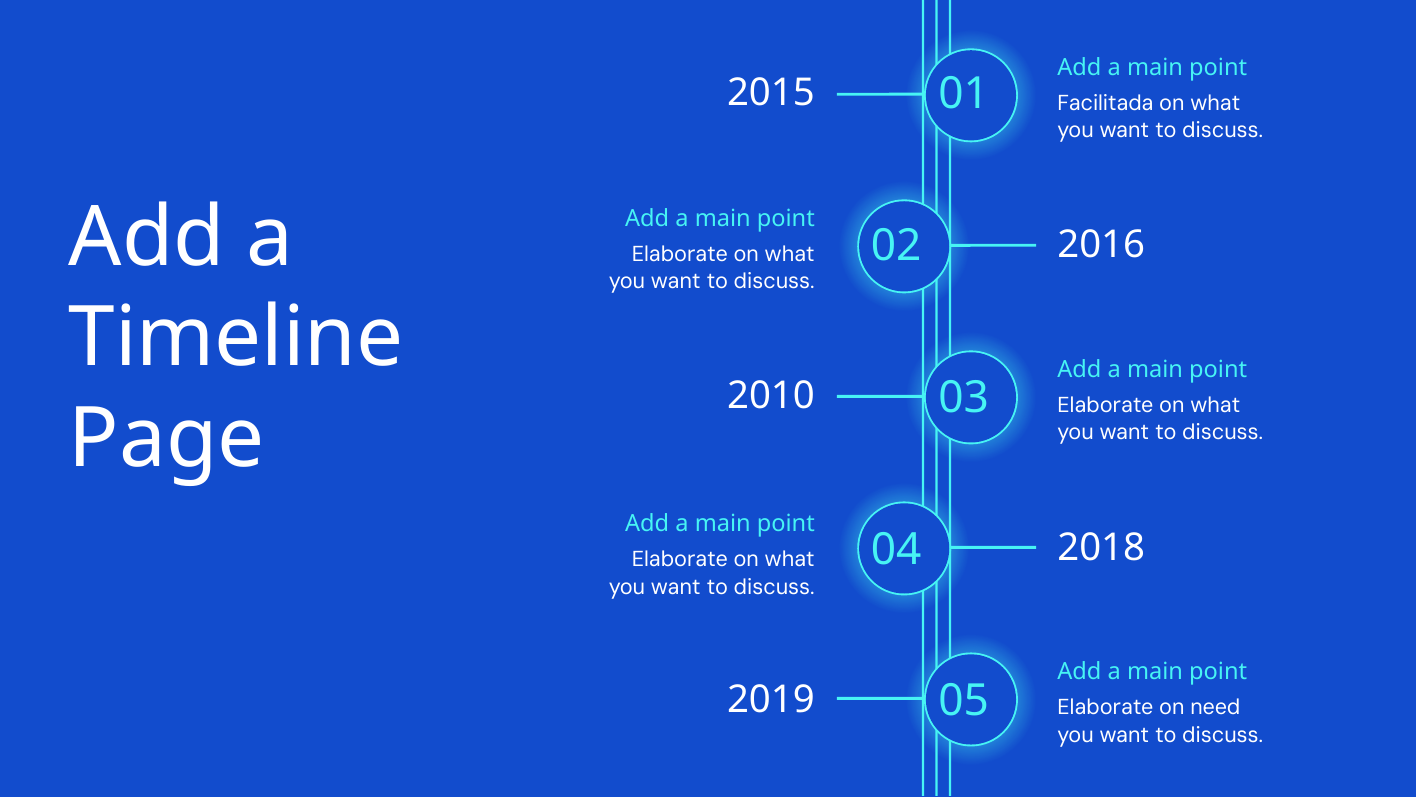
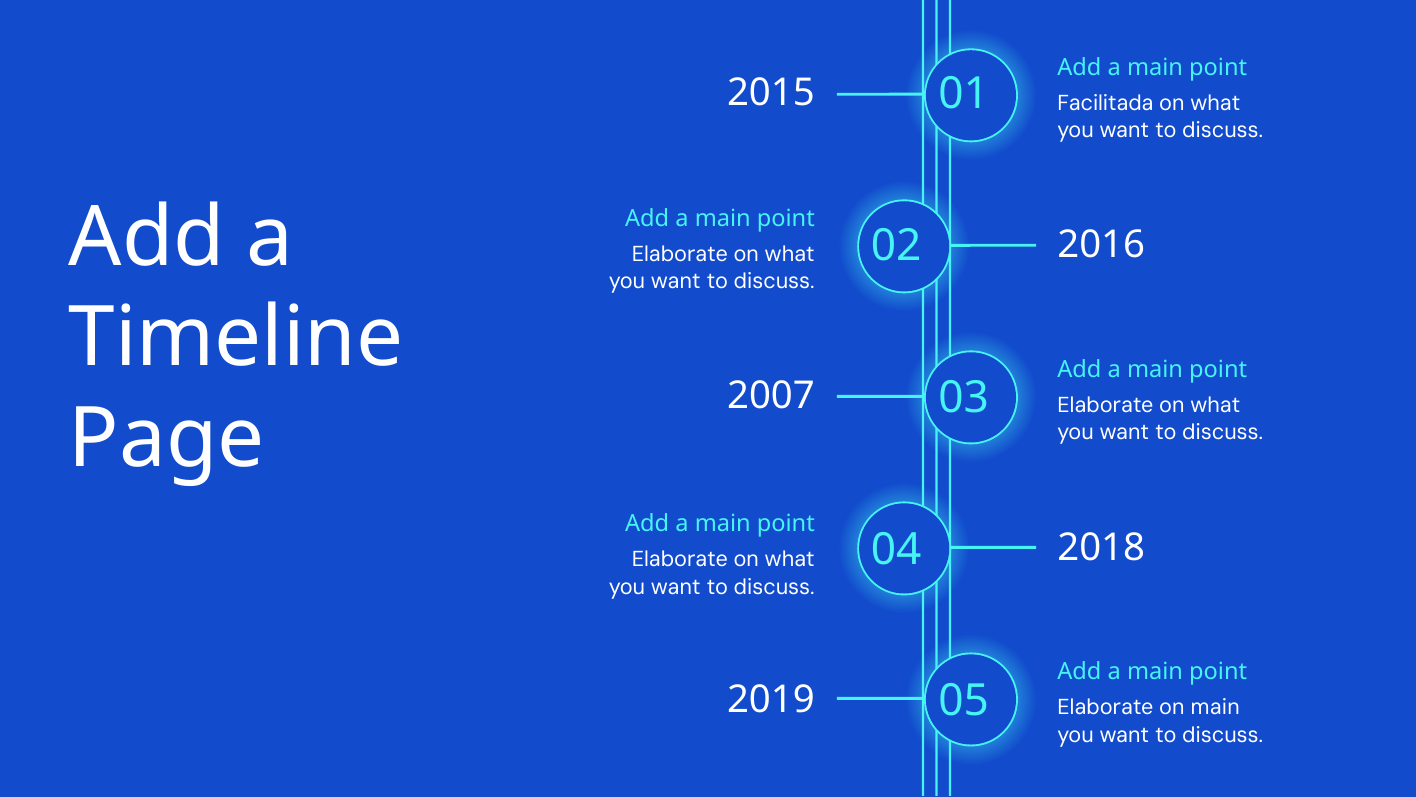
2010: 2010 -> 2007
on need: need -> main
